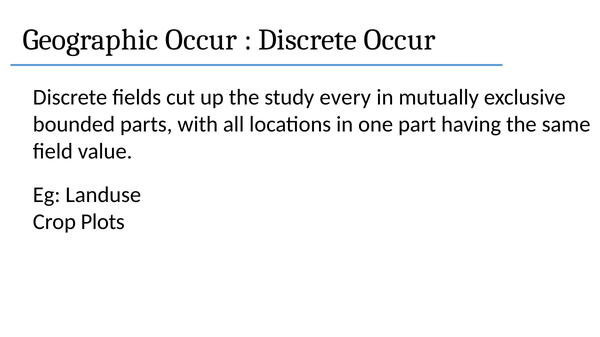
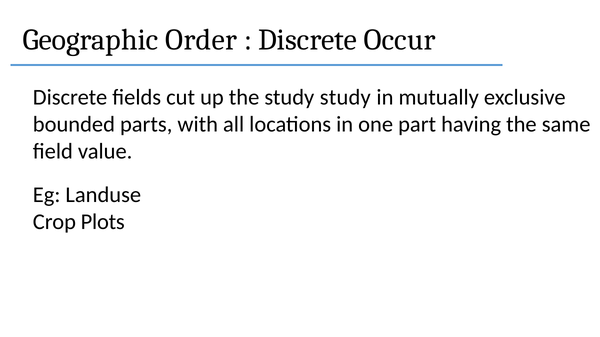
Geographic Occur: Occur -> Order
study every: every -> study
